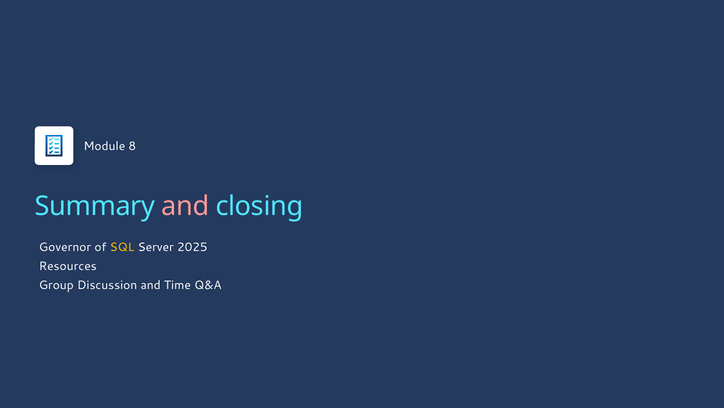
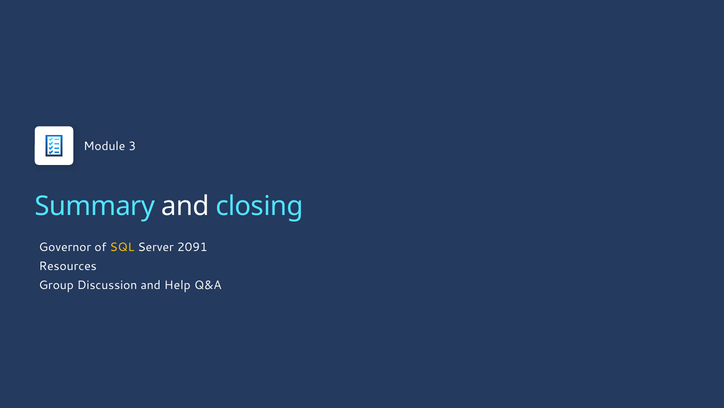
8: 8 -> 3
and at (186, 206) colour: pink -> white
2025: 2025 -> 2091
Time: Time -> Help
